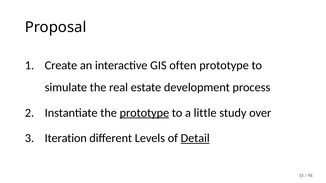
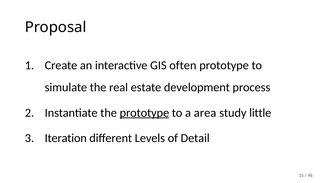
little: little -> area
over: over -> little
Detail underline: present -> none
